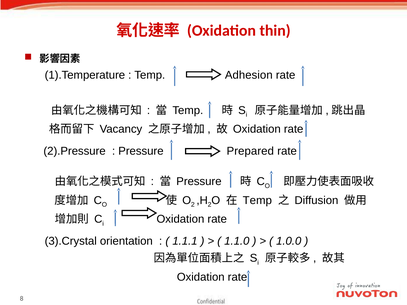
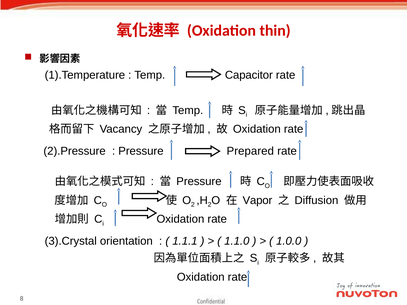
Adhesion: Adhesion -> Capacitor
Temp at (257, 200): Temp -> Vapor
